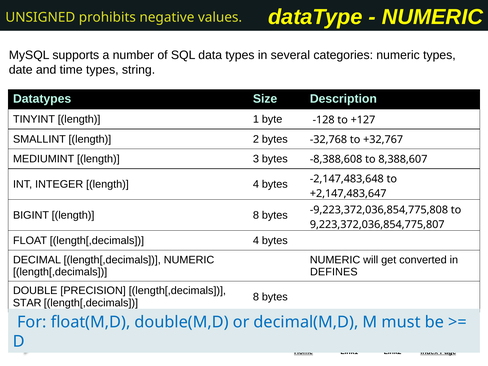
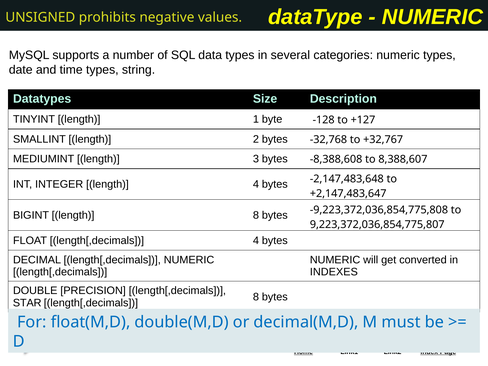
DEFINES: DEFINES -> INDEXES
